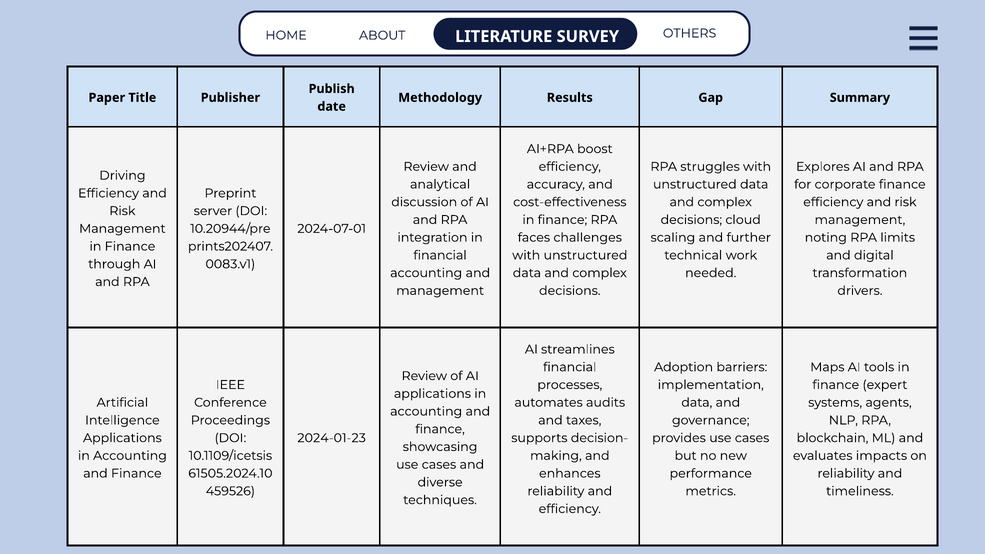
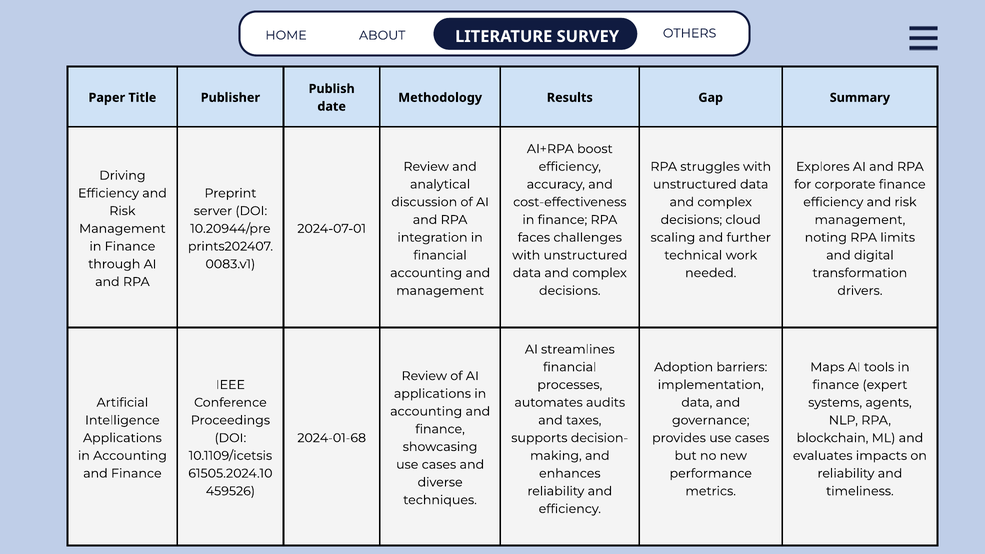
2024-01-23: 2024-01-23 -> 2024-01-68
